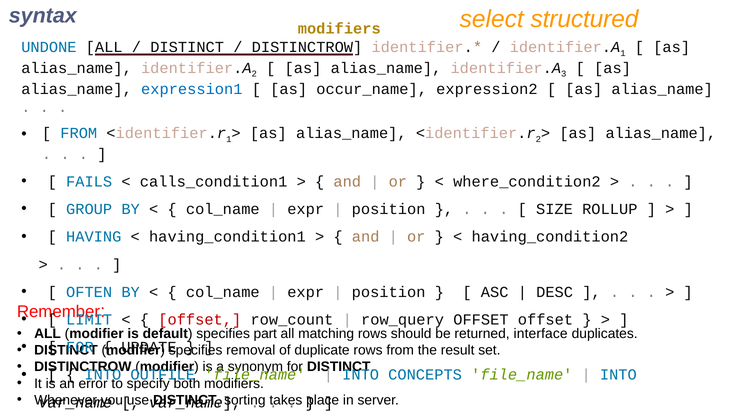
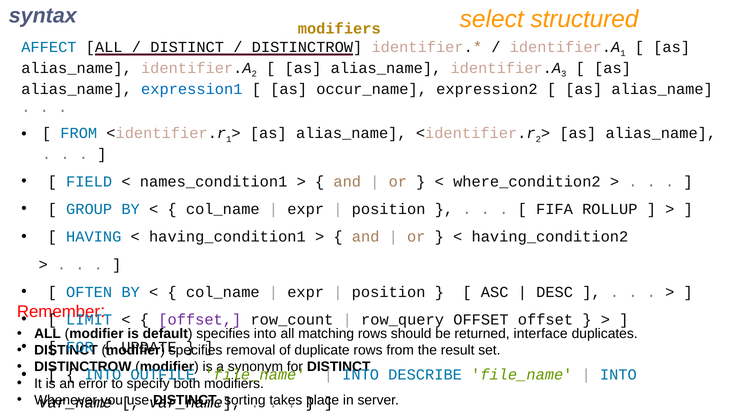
UNDONE: UNDONE -> AFFECT
FAILS: FAILS -> FIELD
calls_condition1: calls_condition1 -> names_condition1
SIZE: SIZE -> FIFA
offset at (200, 320) colour: red -> purple
specifies part: part -> into
CONCEPTS: CONCEPTS -> DESCRIBE
